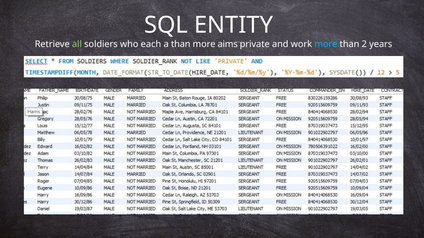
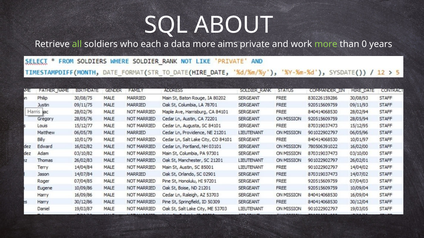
ENTITY: ENTITY -> ABOUT
a than: than -> data
more at (326, 44) colour: light blue -> light green
2: 2 -> 0
